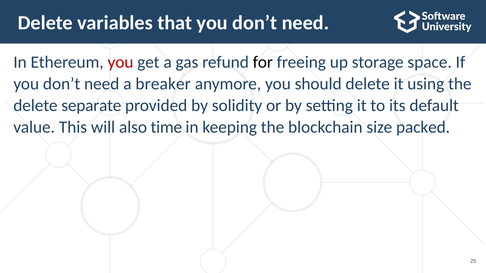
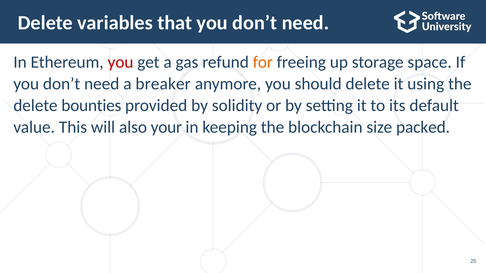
for colour: black -> orange
separate: separate -> bounties
time: time -> your
